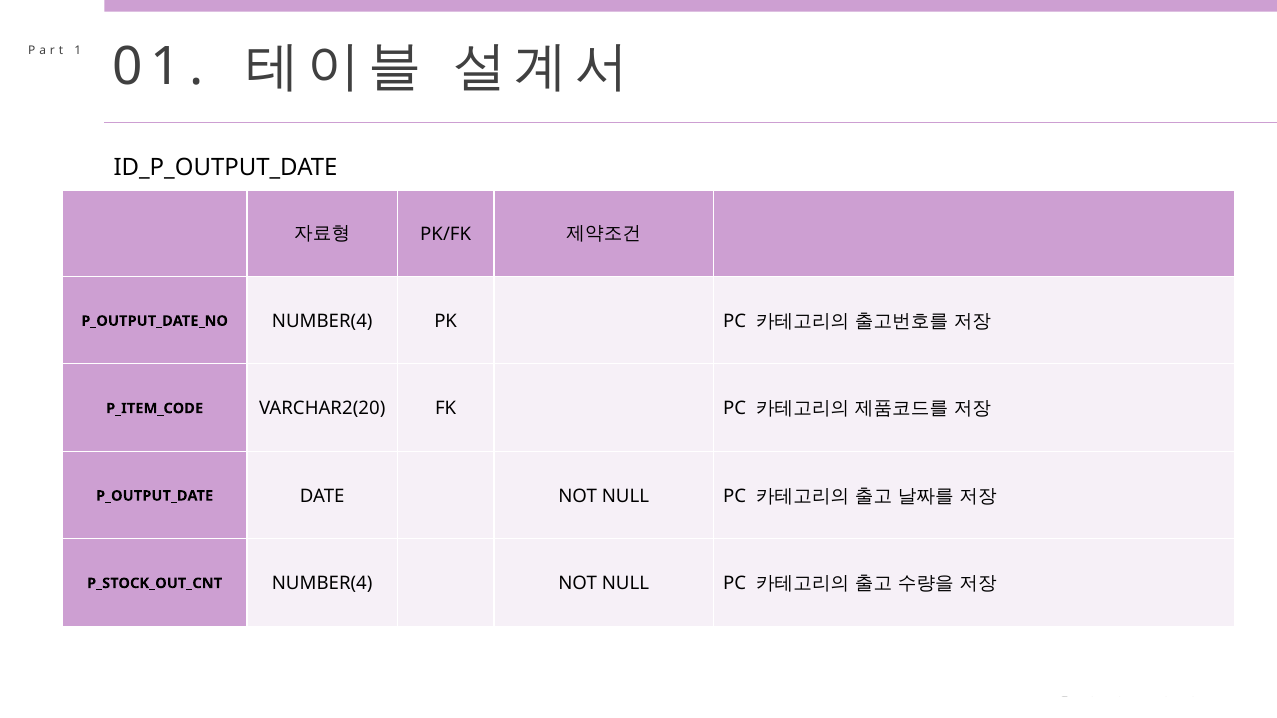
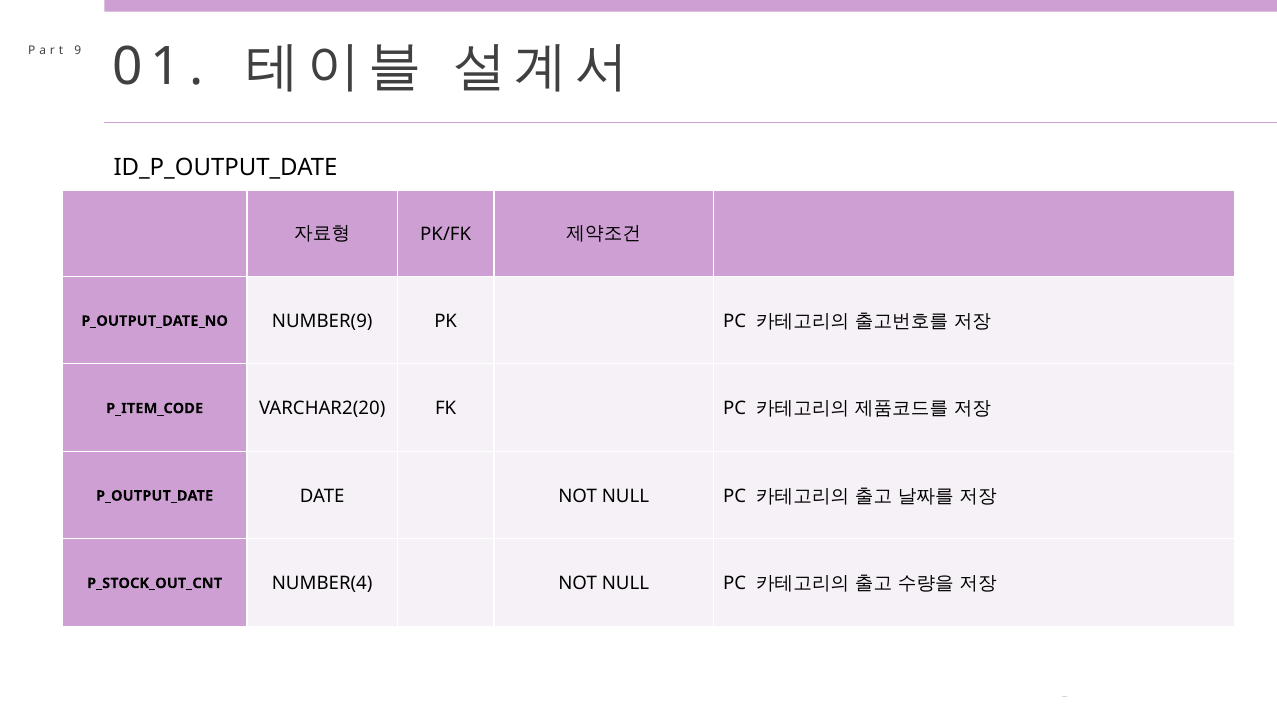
1: 1 -> 9
NUMBER(4 at (322, 321): NUMBER(4 -> NUMBER(9
